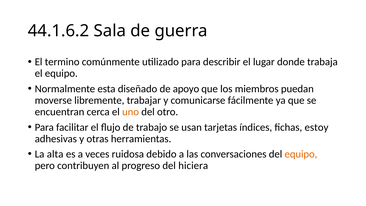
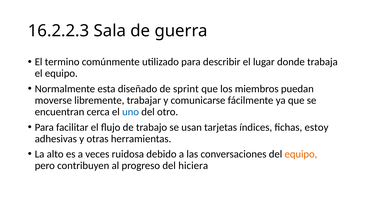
44.1.6.2: 44.1.6.2 -> 16.2.2.3
apoyo: apoyo -> sprint
uno colour: orange -> blue
alta: alta -> alto
